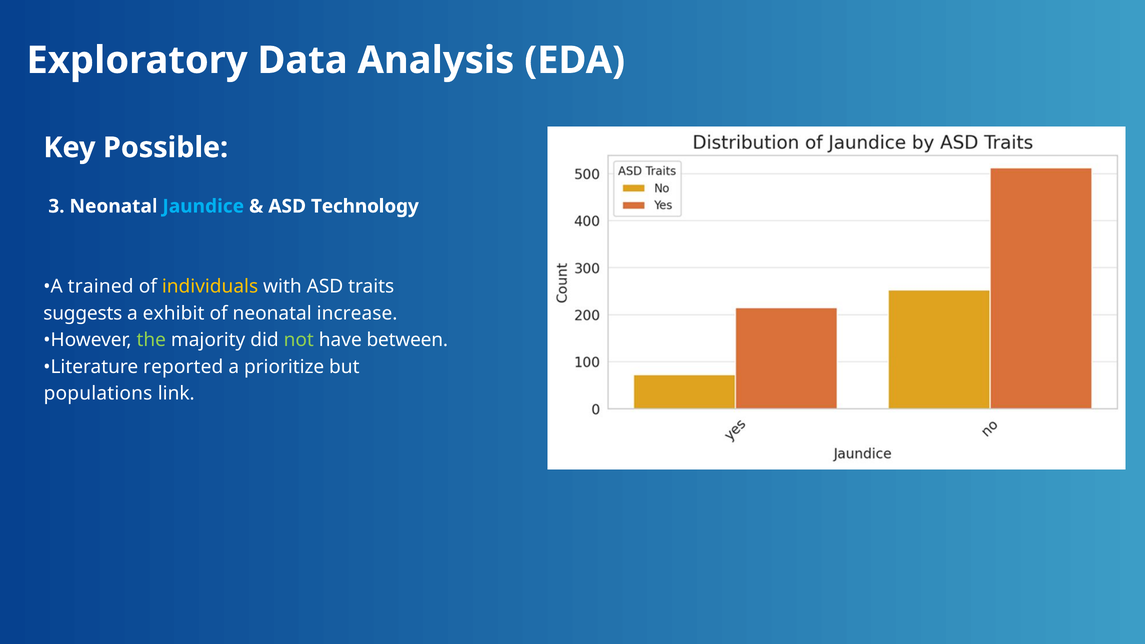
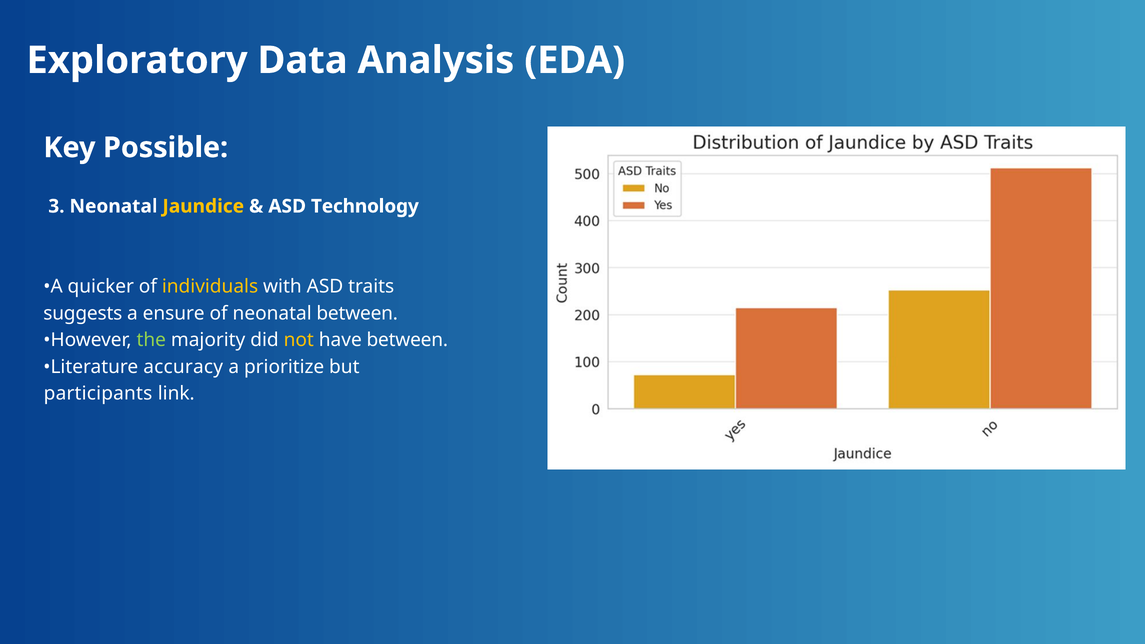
Jaundice colour: light blue -> yellow
trained: trained -> quicker
exhibit: exhibit -> ensure
neonatal increase: increase -> between
not colour: light green -> yellow
reported: reported -> accuracy
populations: populations -> participants
